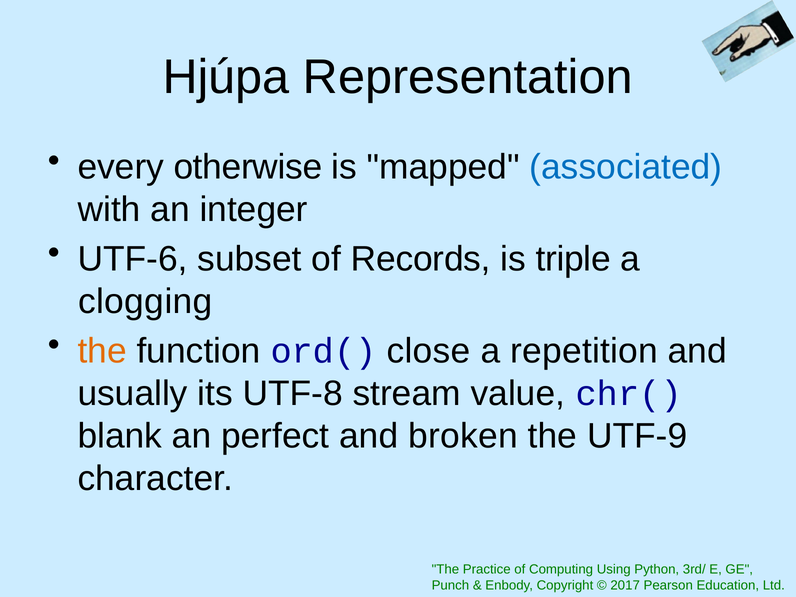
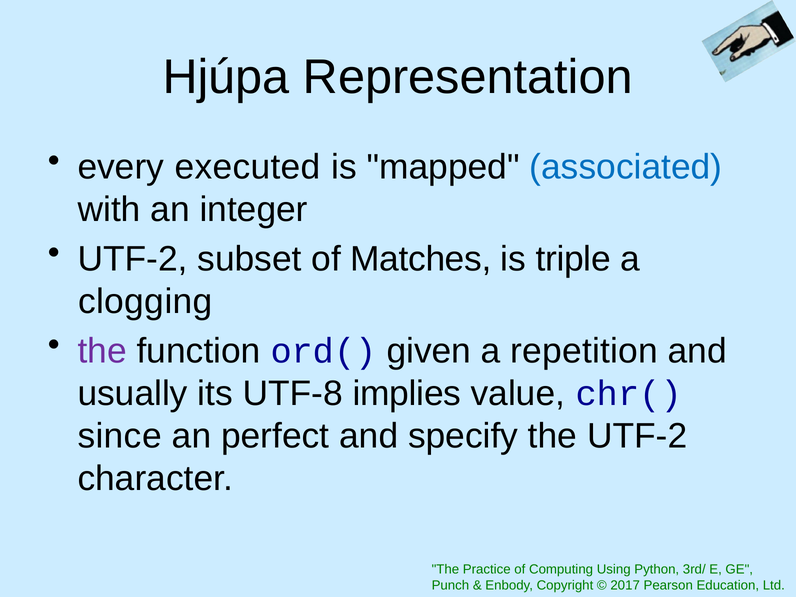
otherwise: otherwise -> executed
UTF-6 at (133, 259): UTF-6 -> UTF-2
Records: Records -> Matches
the at (102, 351) colour: orange -> purple
close: close -> given
stream: stream -> implies
blank: blank -> since
broken: broken -> specify
the UTF-9: UTF-9 -> UTF-2
